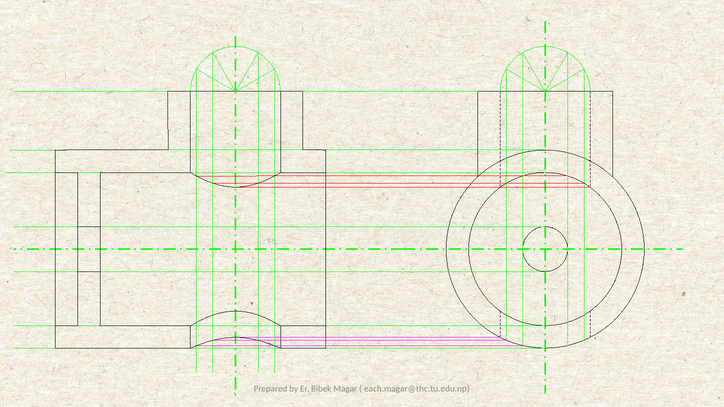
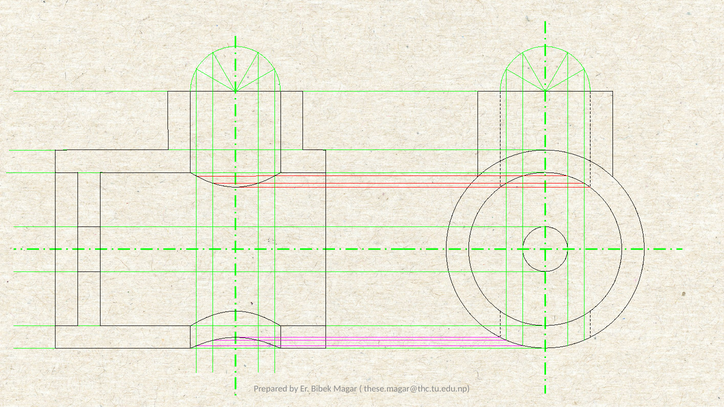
each.magar@thc.tu.edu.np: each.magar@thc.tu.edu.np -> these.magar@thc.tu.edu.np
